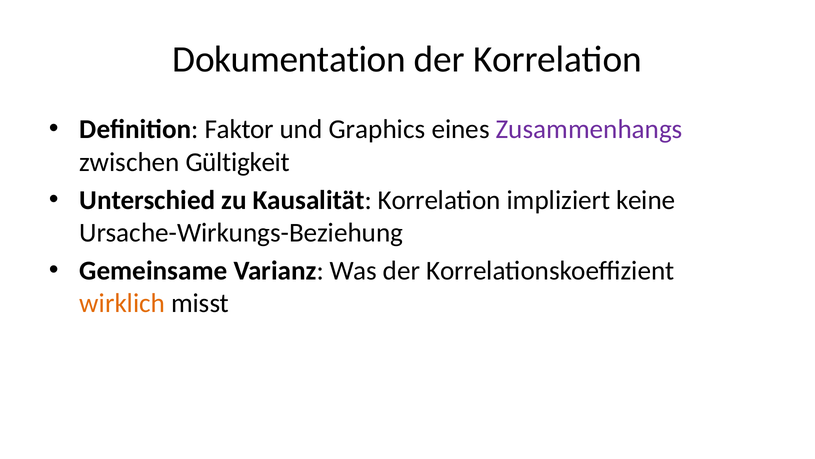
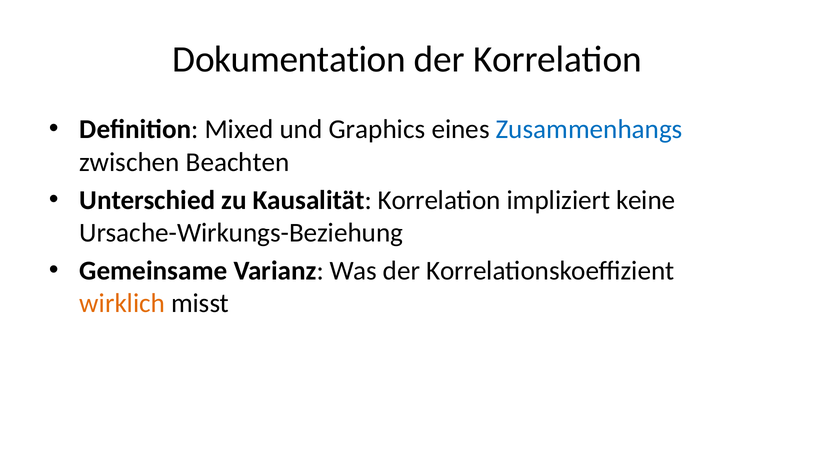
Faktor: Faktor -> Mixed
Zusammenhangs colour: purple -> blue
Gültigkeit: Gültigkeit -> Beachten
